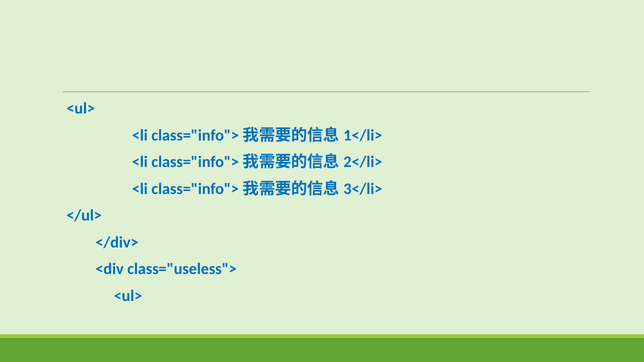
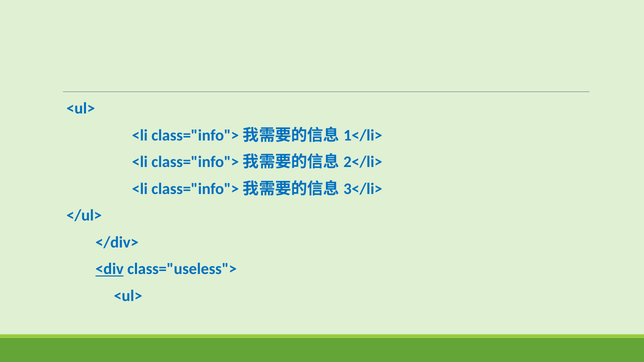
<div underline: none -> present
